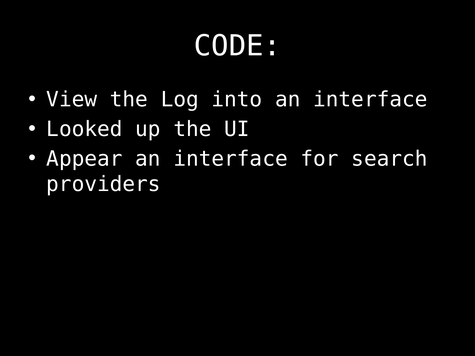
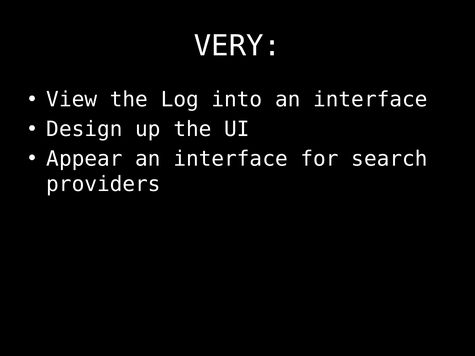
CODE: CODE -> VERY
Looked: Looked -> Design
